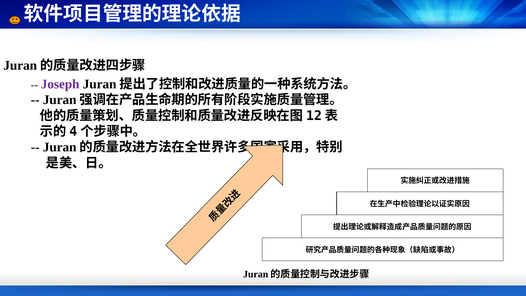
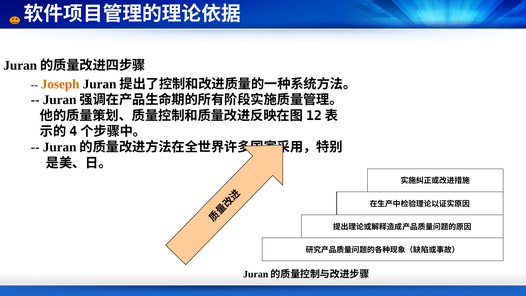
Joseph colour: purple -> orange
